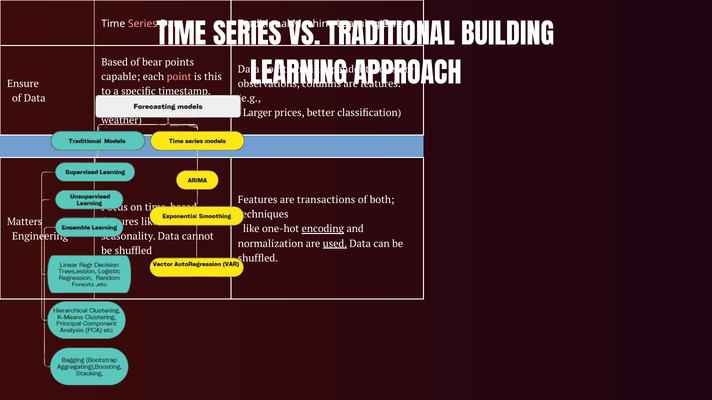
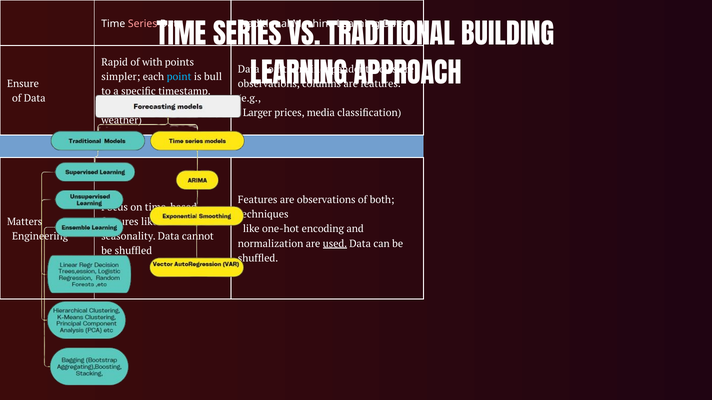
Based: Based -> Rapid
bear: bear -> with
capable: capable -> simpler
point colour: pink -> light blue
this: this -> bull
better: better -> media
transactions at (326, 200): transactions -> observations
encoding underline: present -> none
